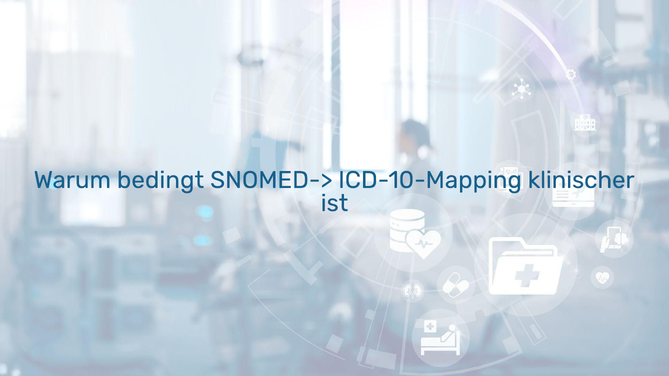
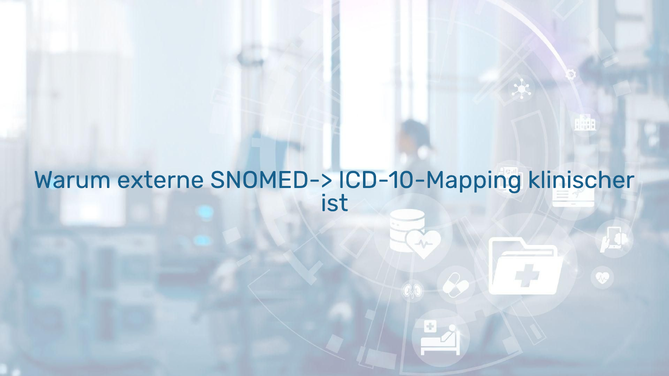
bedingt: bedingt -> externe
